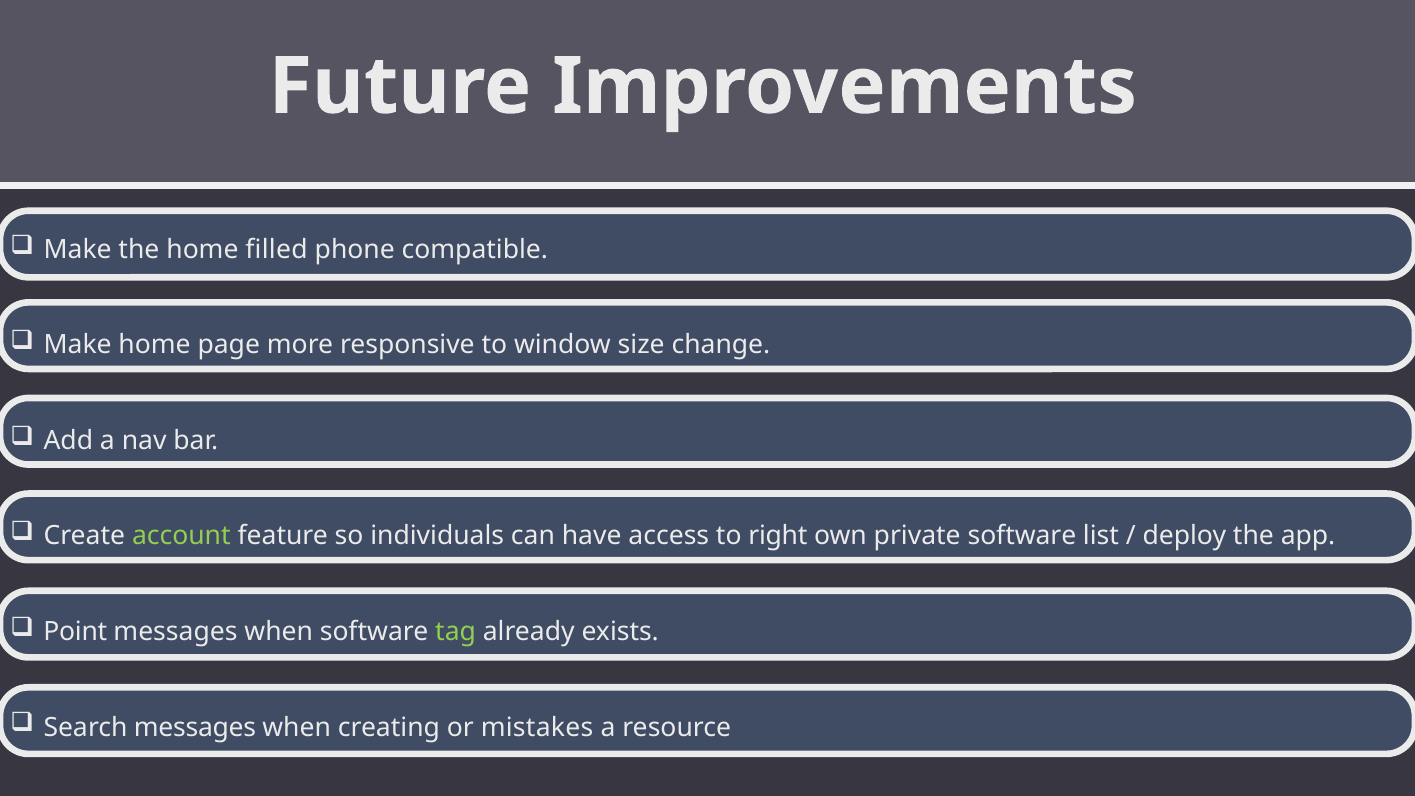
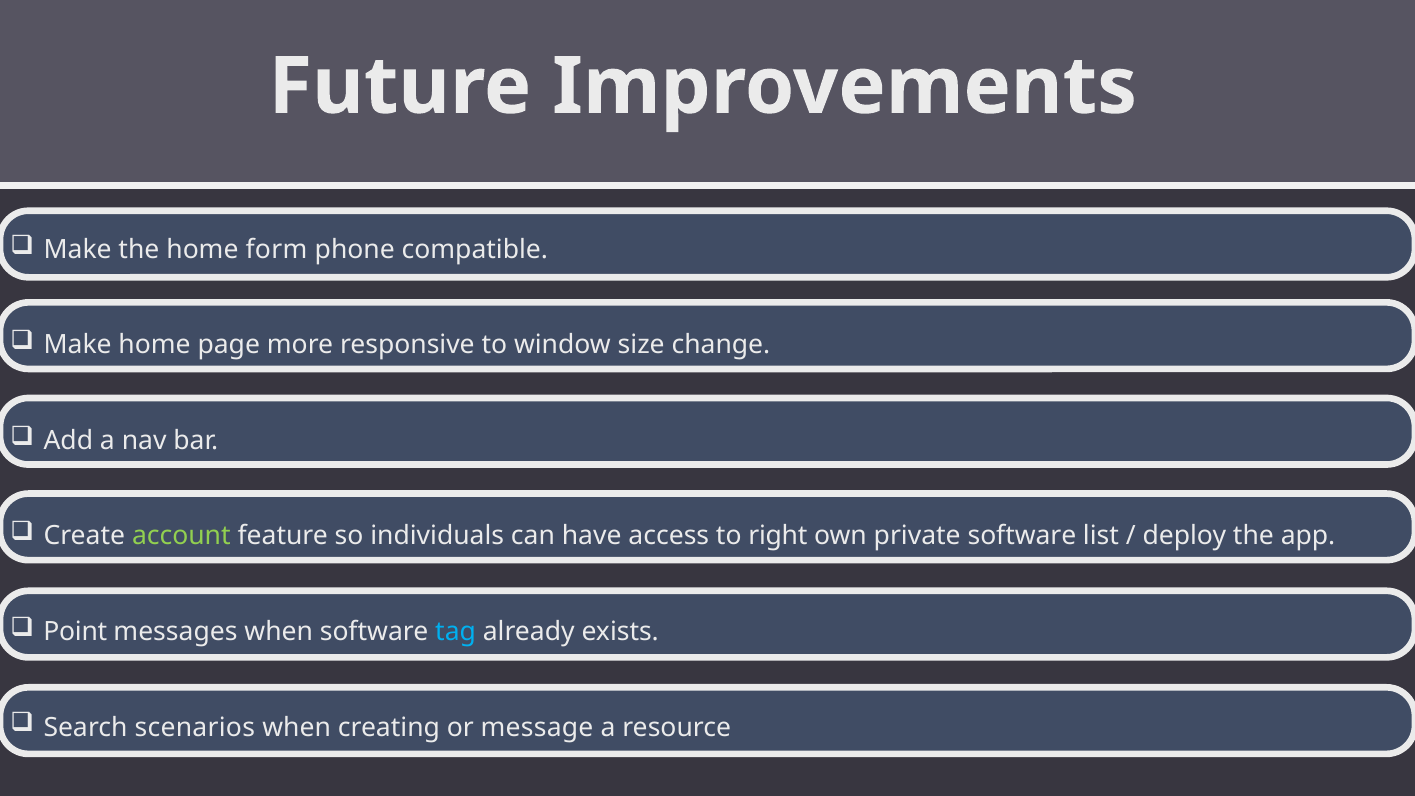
filled: filled -> form
tag colour: light green -> light blue
Search messages: messages -> scenarios
mistakes: mistakes -> message
